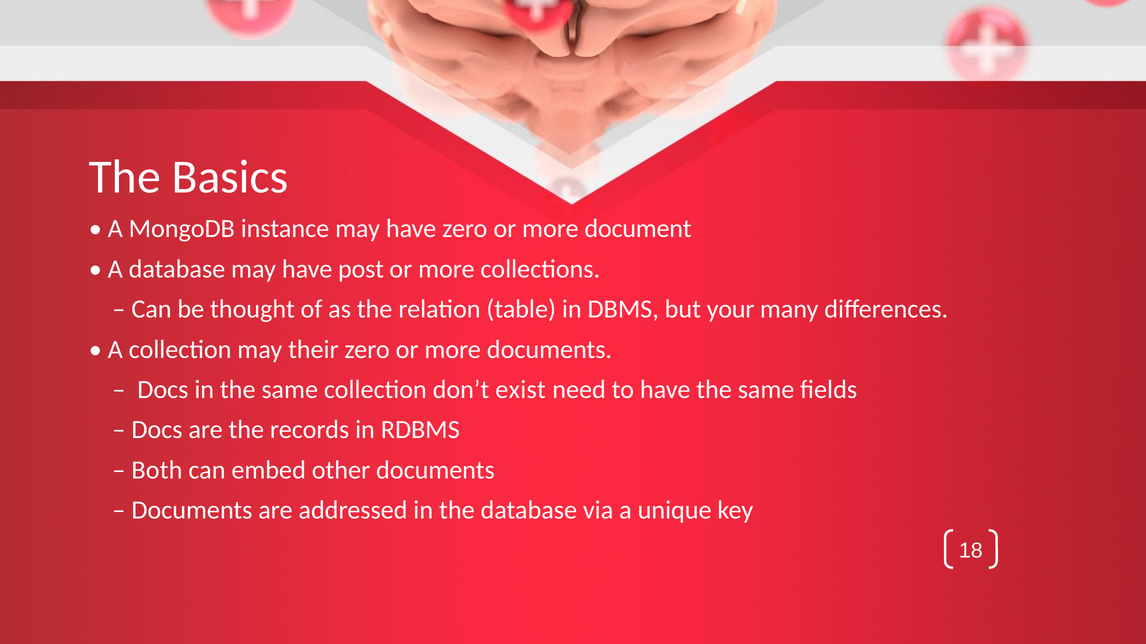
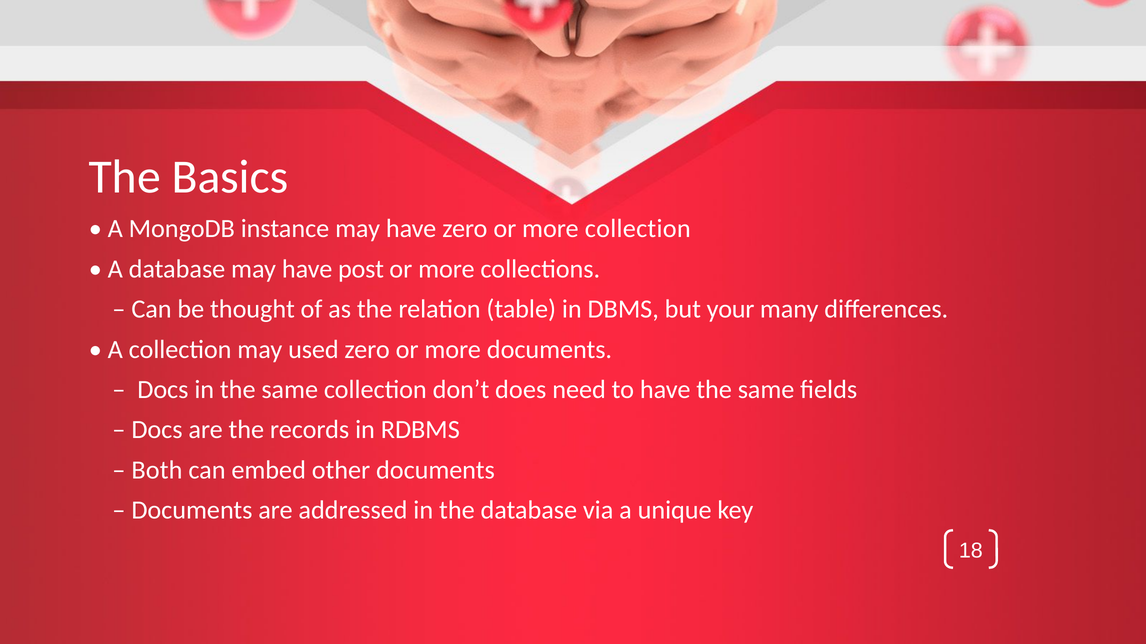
more document: document -> collection
their: their -> used
exist: exist -> does
